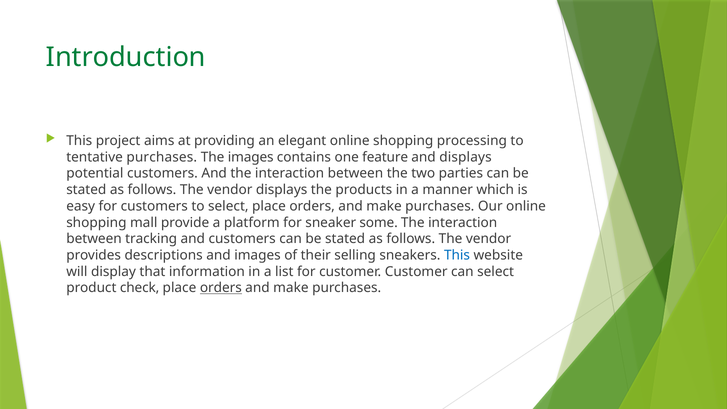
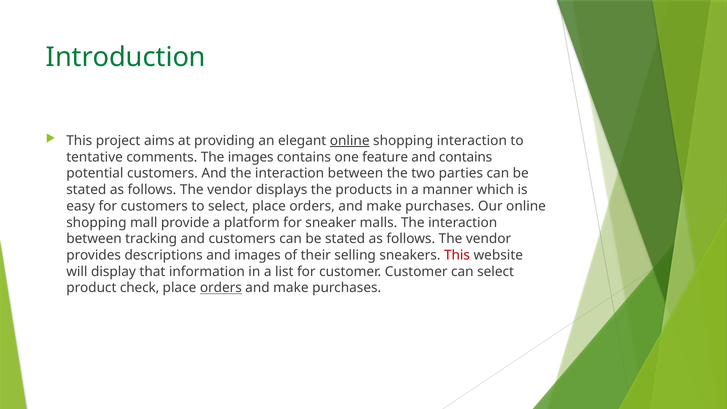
online at (350, 141) underline: none -> present
shopping processing: processing -> interaction
tentative purchases: purchases -> comments
and displays: displays -> contains
some: some -> malls
This at (457, 255) colour: blue -> red
